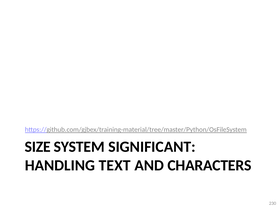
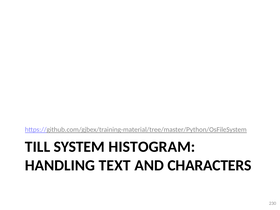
SIZE: SIZE -> TILL
SIGNIFICANT: SIGNIFICANT -> HISTOGRAM
